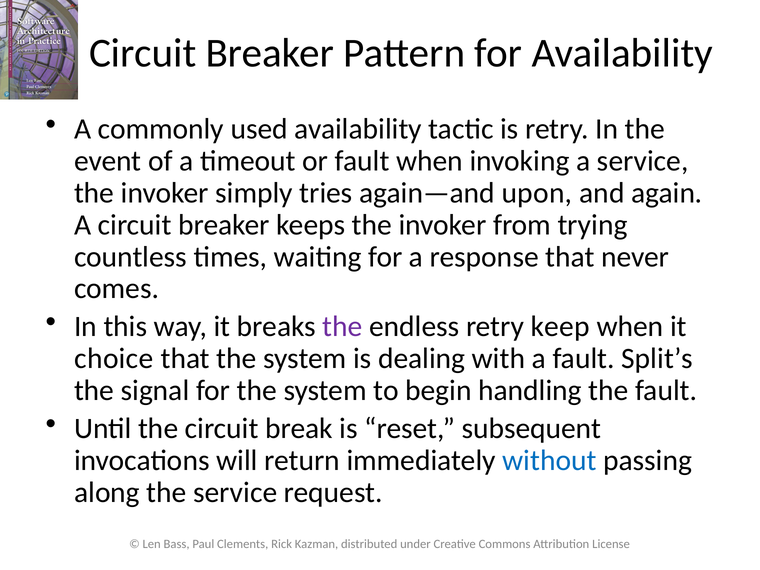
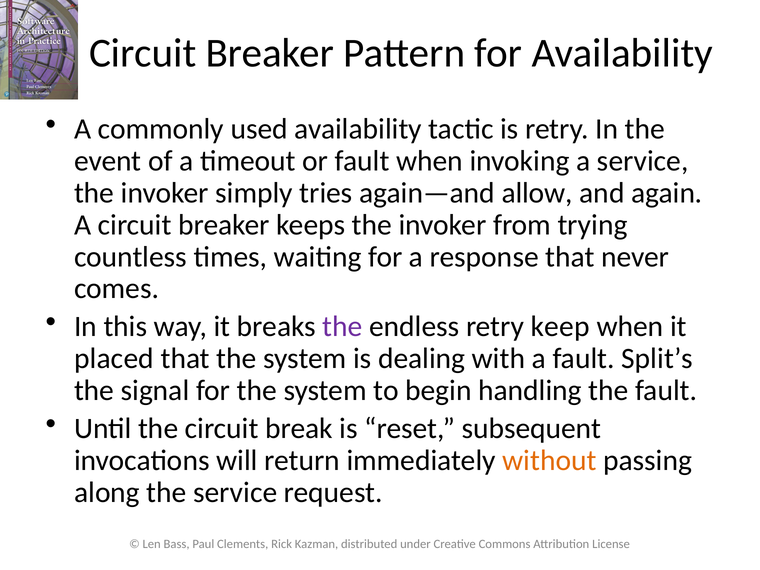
upon: upon -> allow
choice: choice -> placed
without colour: blue -> orange
